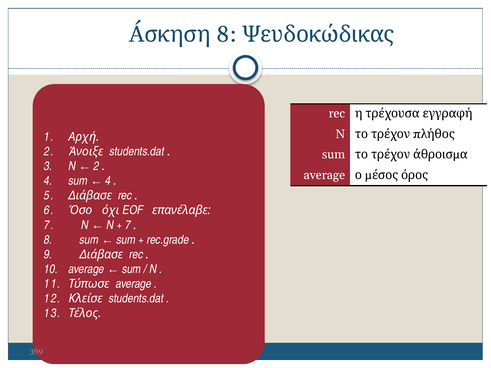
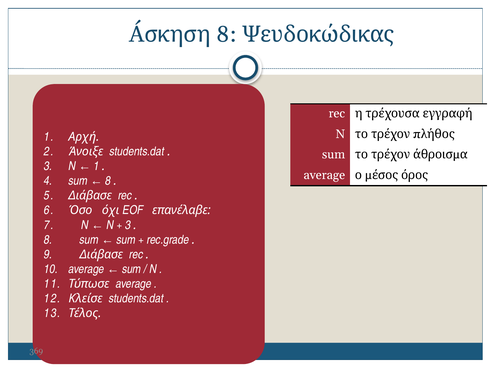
2 at (96, 166): 2 -> 1
4 at (108, 181): 4 -> 8
7 at (128, 225): 7 -> 3
